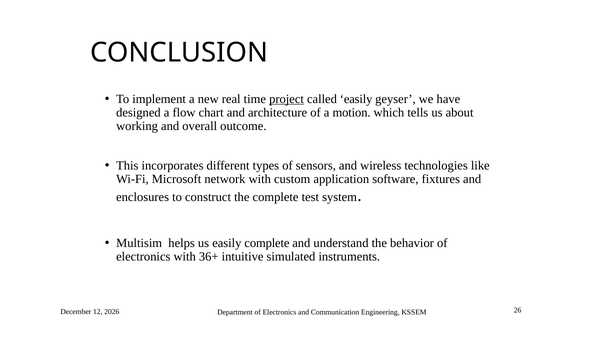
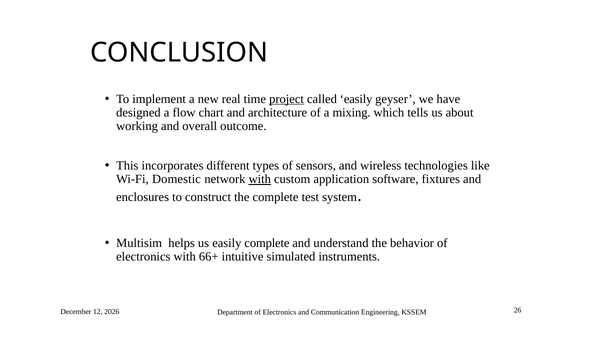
motion: motion -> mixing
Microsoft: Microsoft -> Domestic
with at (260, 179) underline: none -> present
36+: 36+ -> 66+
